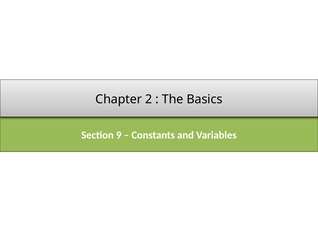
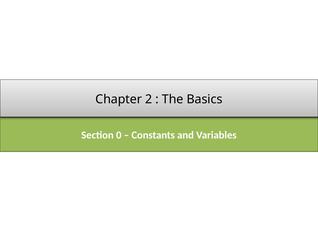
9: 9 -> 0
